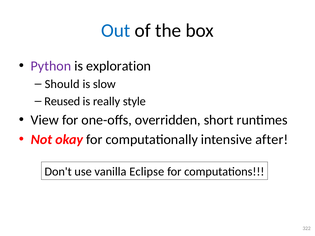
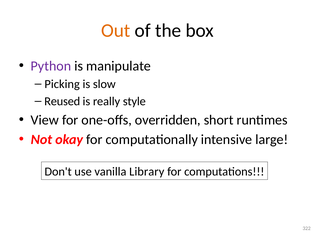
Out colour: blue -> orange
exploration: exploration -> manipulate
Should: Should -> Picking
after: after -> large
Eclipse: Eclipse -> Library
